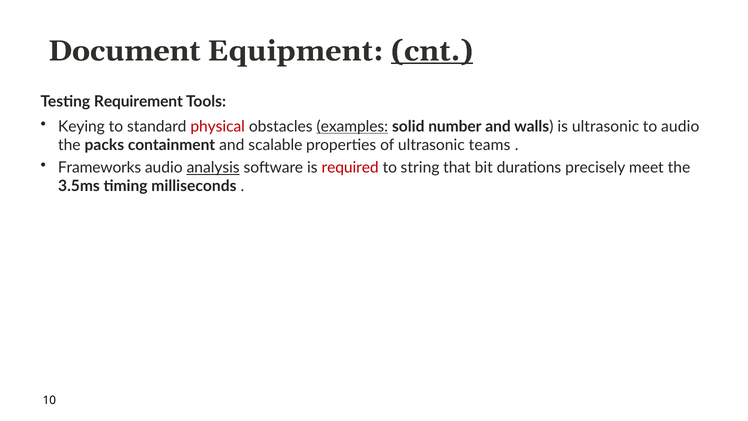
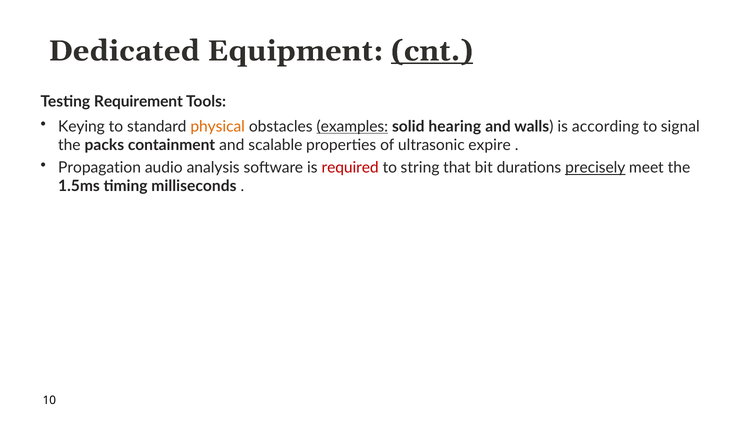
Document: Document -> Dedicated
physical colour: red -> orange
number: number -> hearing
is ultrasonic: ultrasonic -> according
to audio: audio -> signal
teams: teams -> expire
Frameworks: Frameworks -> Propagation
analysis underline: present -> none
precisely underline: none -> present
3.5ms: 3.5ms -> 1.5ms
